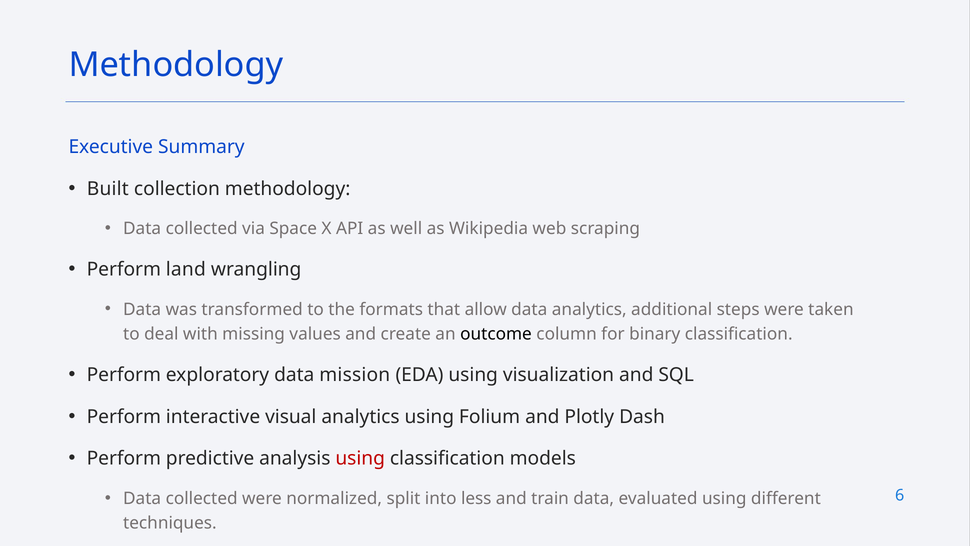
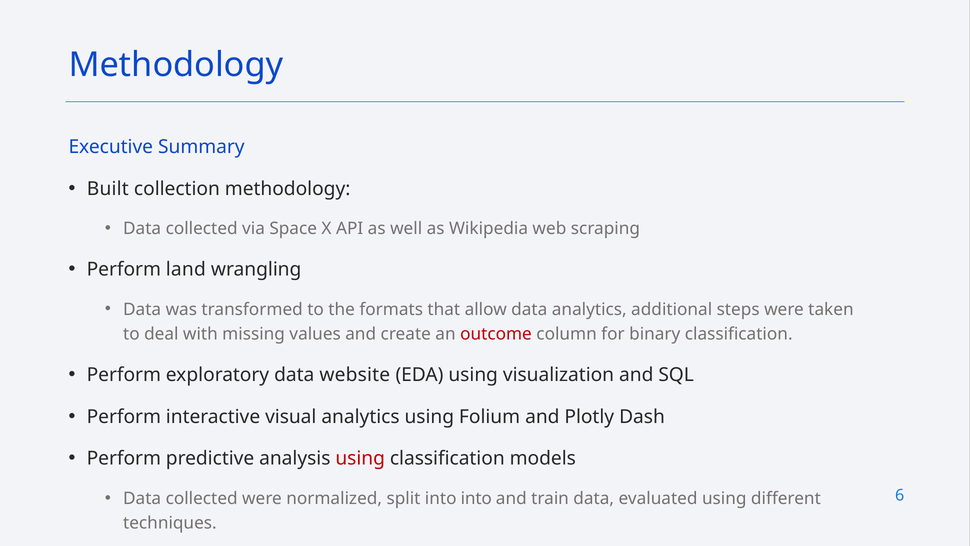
outcome colour: black -> red
mission: mission -> website
into less: less -> into
